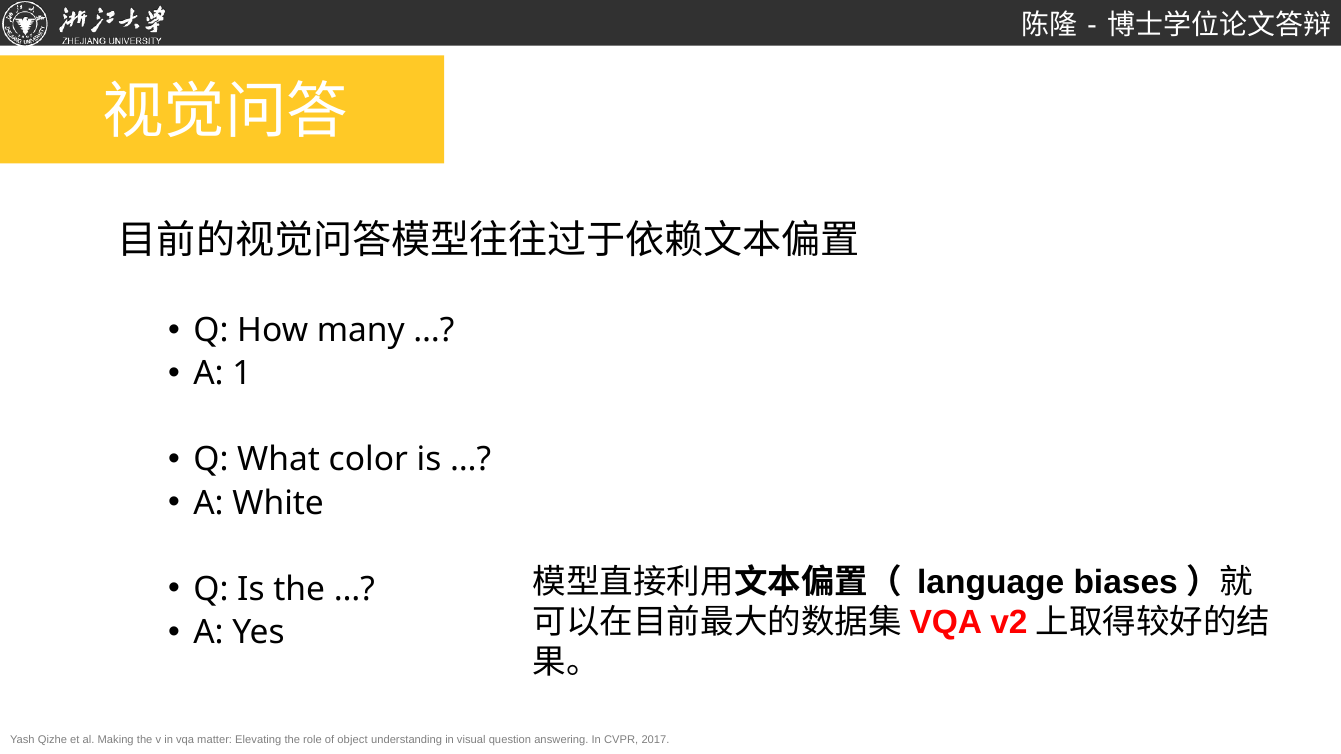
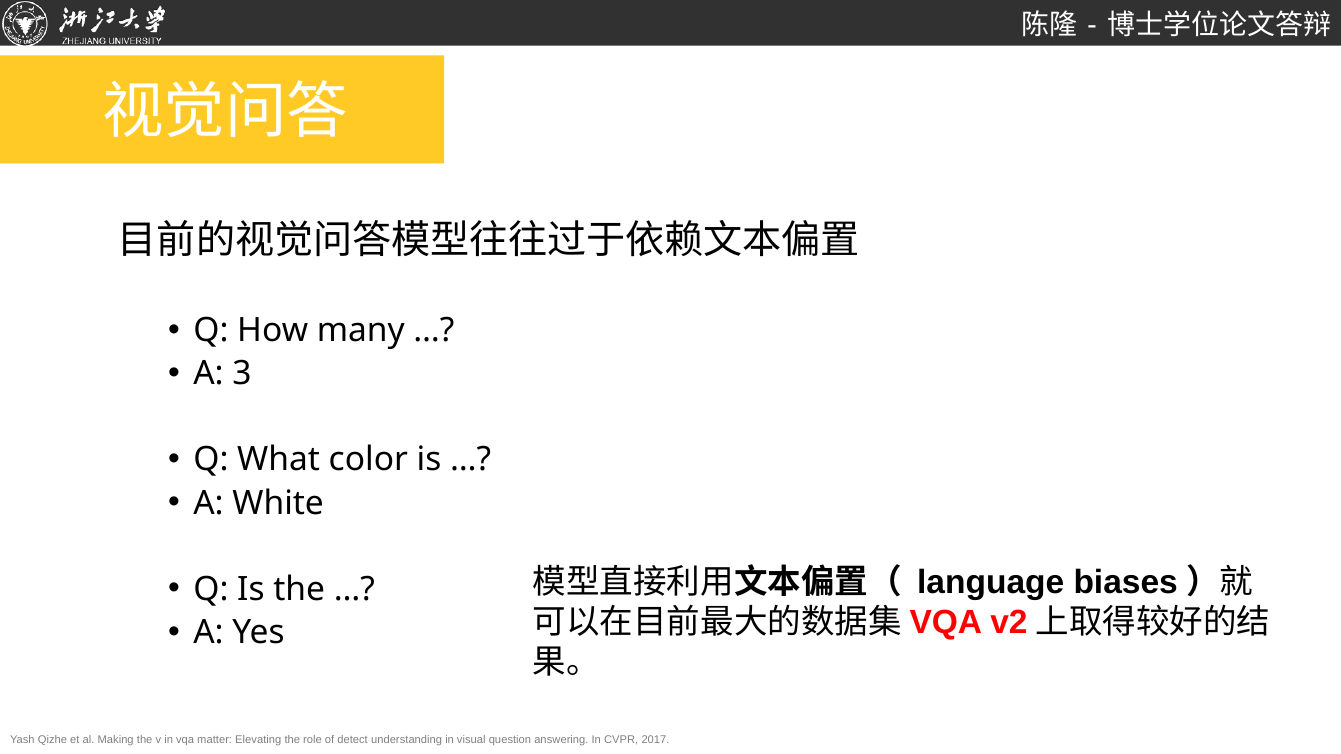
1: 1 -> 3
object: object -> detect
